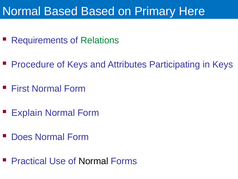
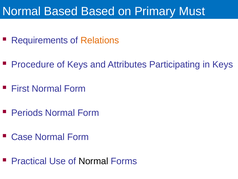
Here: Here -> Must
Relations colour: green -> orange
Explain: Explain -> Periods
Does: Does -> Case
